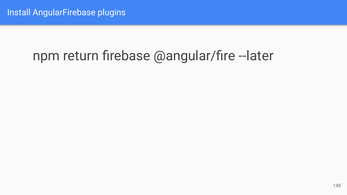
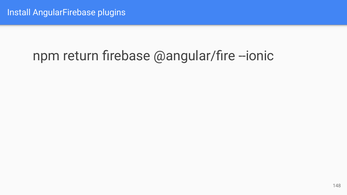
--later: --later -> --ionic
